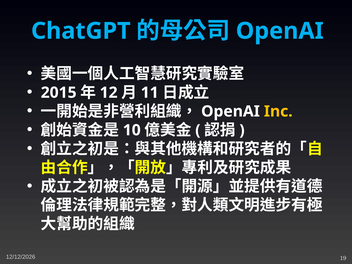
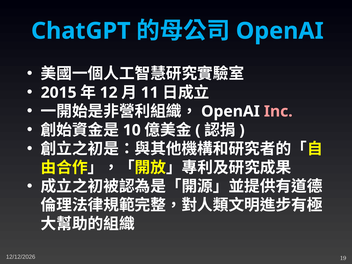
Inc colour: yellow -> pink
